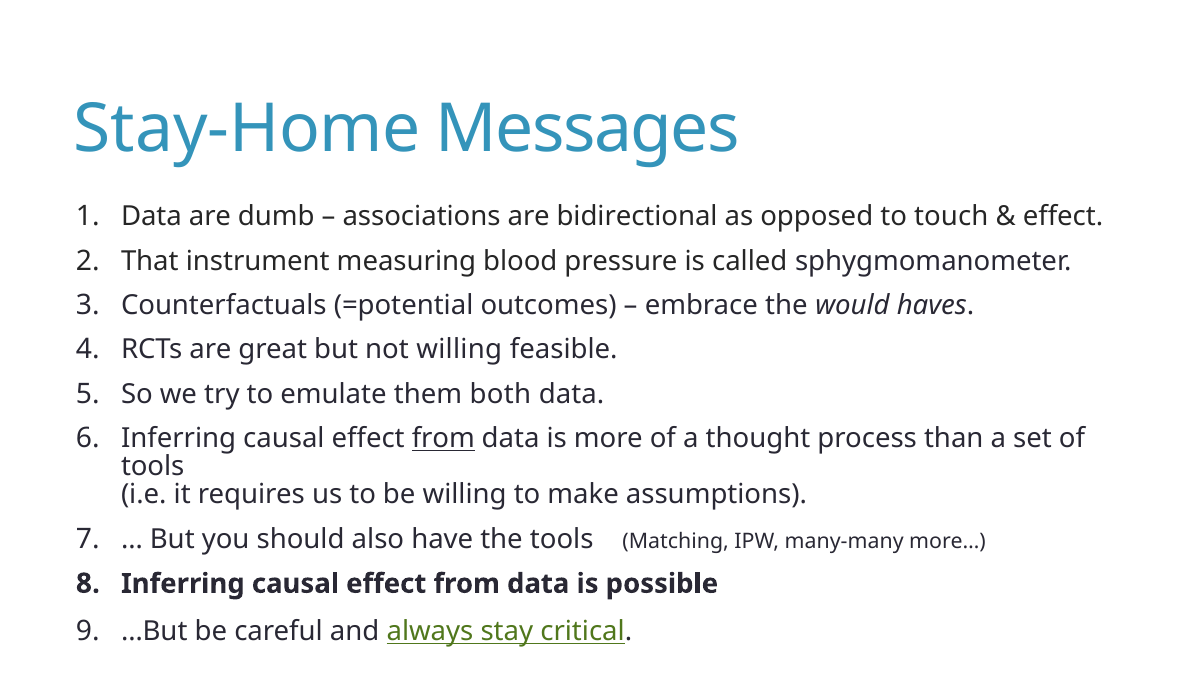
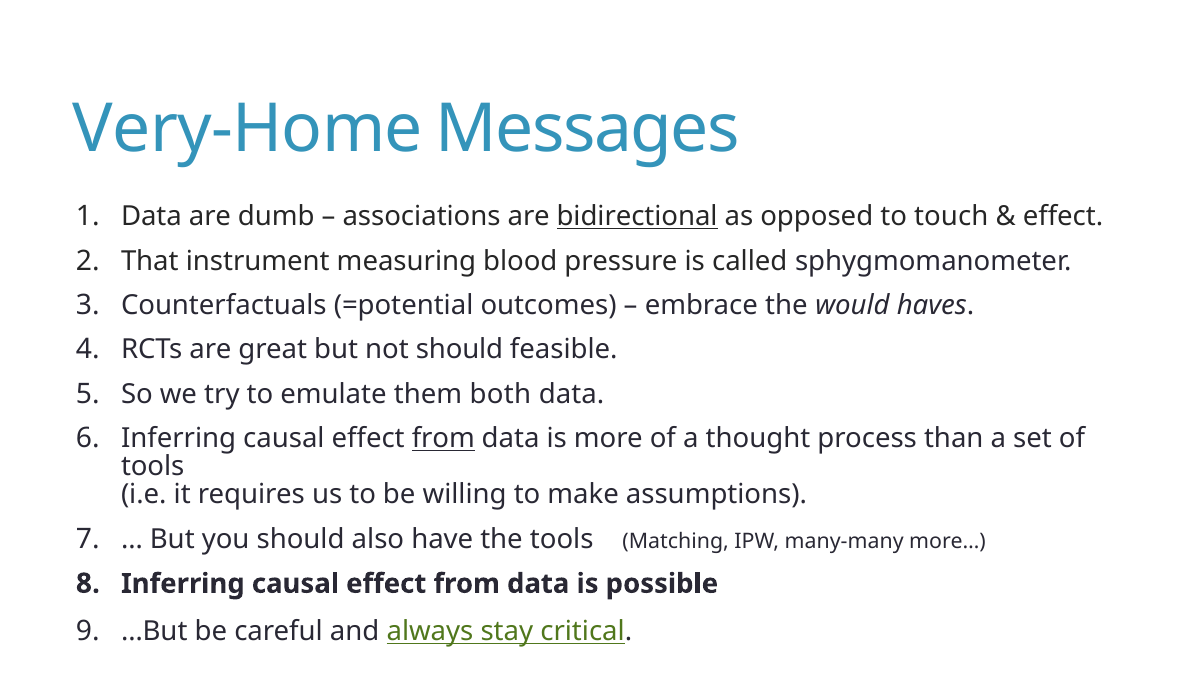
Stay-Home: Stay-Home -> Very-Home
bidirectional underline: none -> present
not willing: willing -> should
